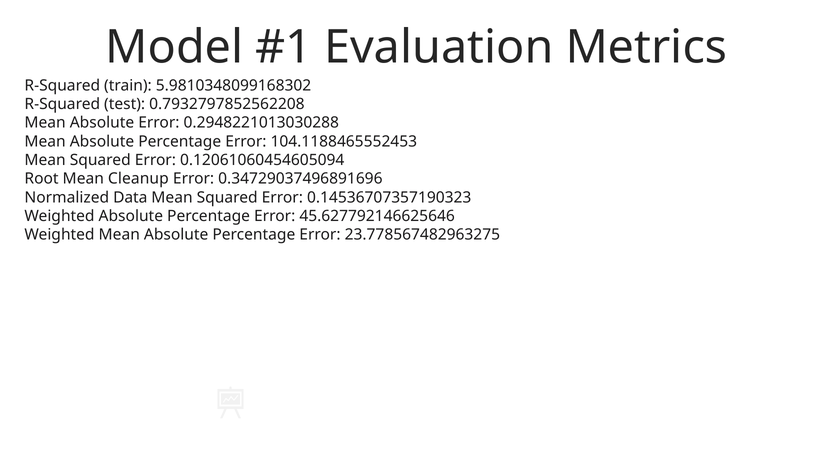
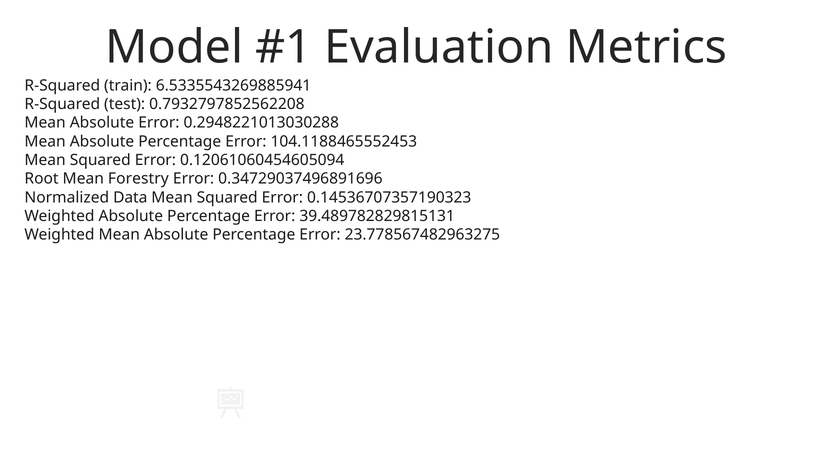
5.9810348099168302: 5.9810348099168302 -> 6.5335543269885941
Cleanup: Cleanup -> Forestry
45.627792146625646: 45.627792146625646 -> 39.489782829815131
